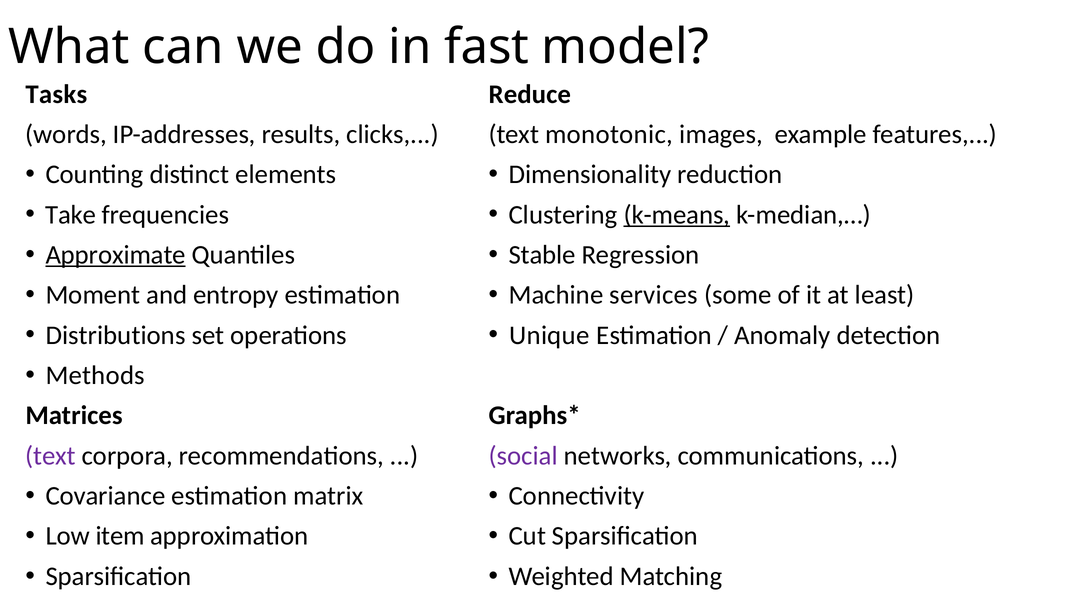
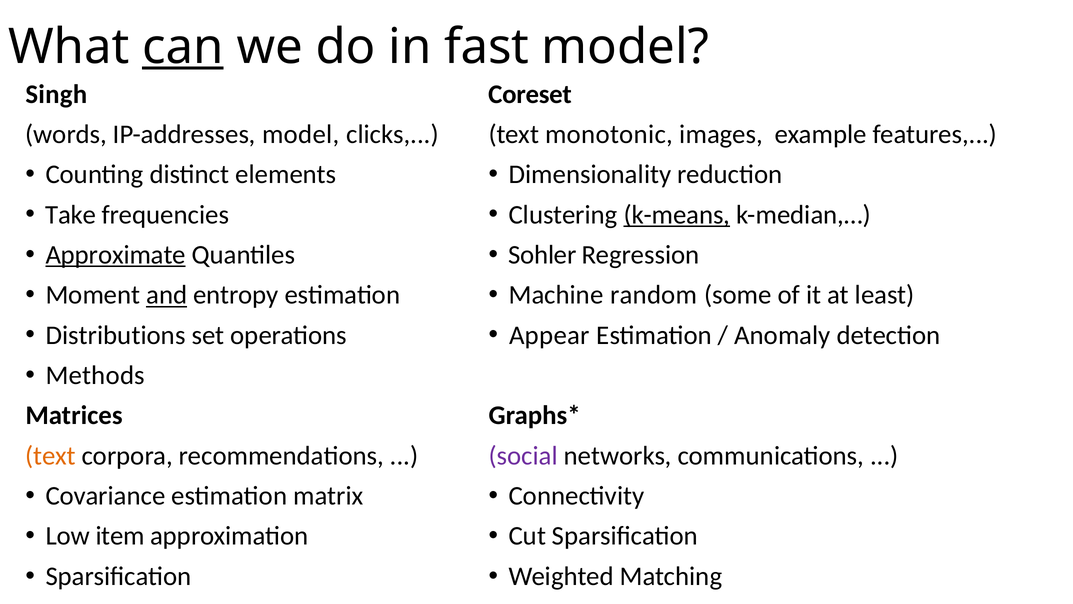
can underline: none -> present
Tasks: Tasks -> Singh
Reduce: Reduce -> Coreset
IP-addresses results: results -> model
Stable: Stable -> Sohler
and underline: none -> present
services: services -> random
Unique: Unique -> Appear
text at (51, 455) colour: purple -> orange
